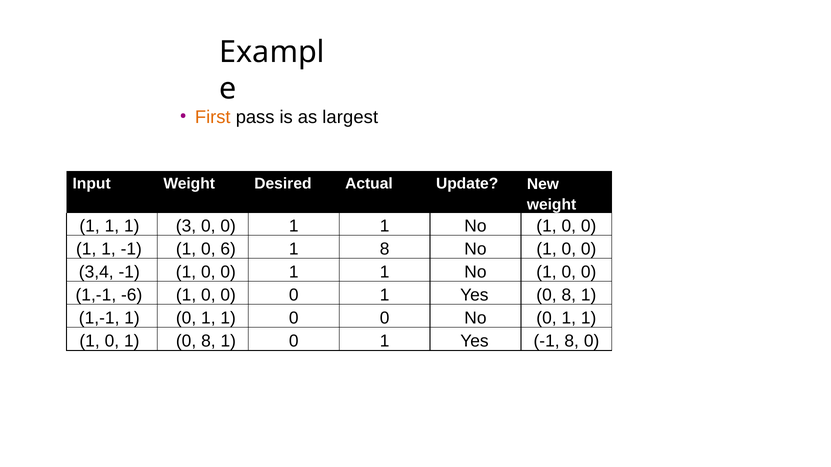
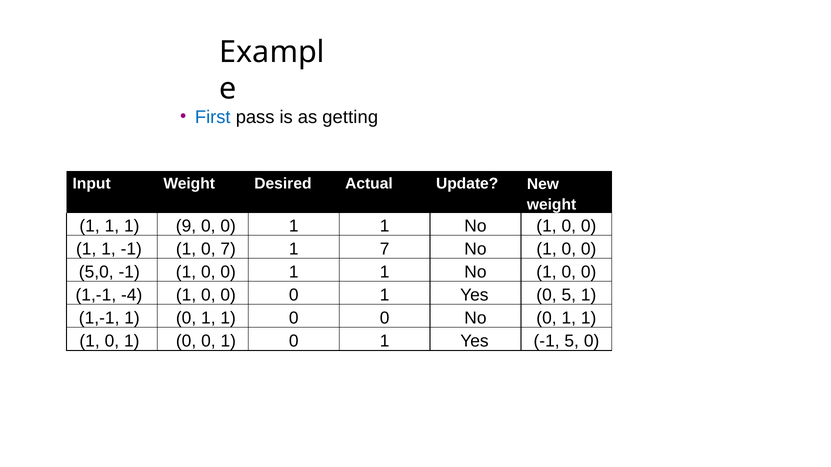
First colour: orange -> blue
largest: largest -> getting
3: 3 -> 9
0 6: 6 -> 7
1 8: 8 -> 7
3,4: 3,4 -> 5,0
-6: -6 -> -4
Yes 0 8: 8 -> 5
0 1 0 8: 8 -> 0
-1 8: 8 -> 5
